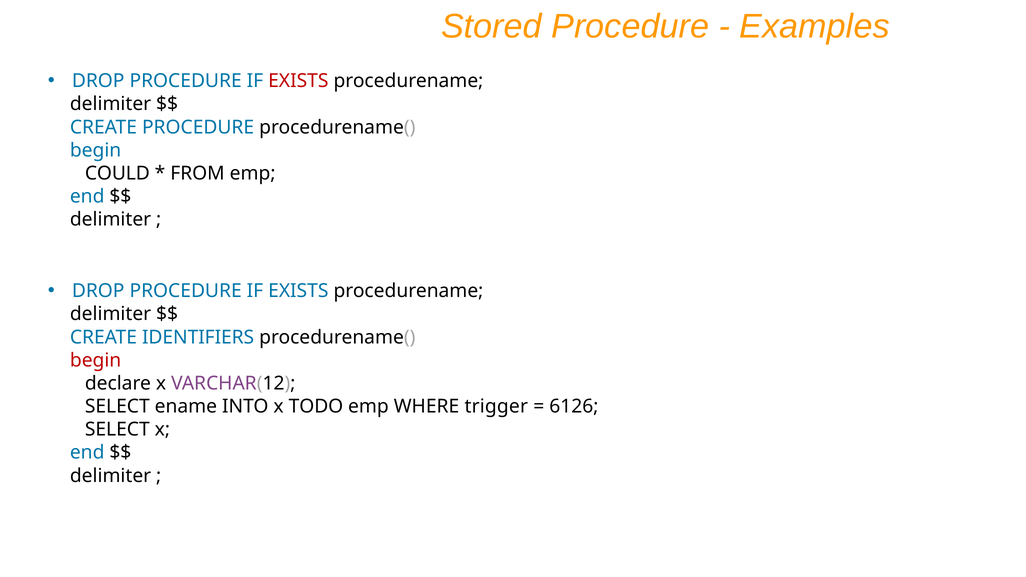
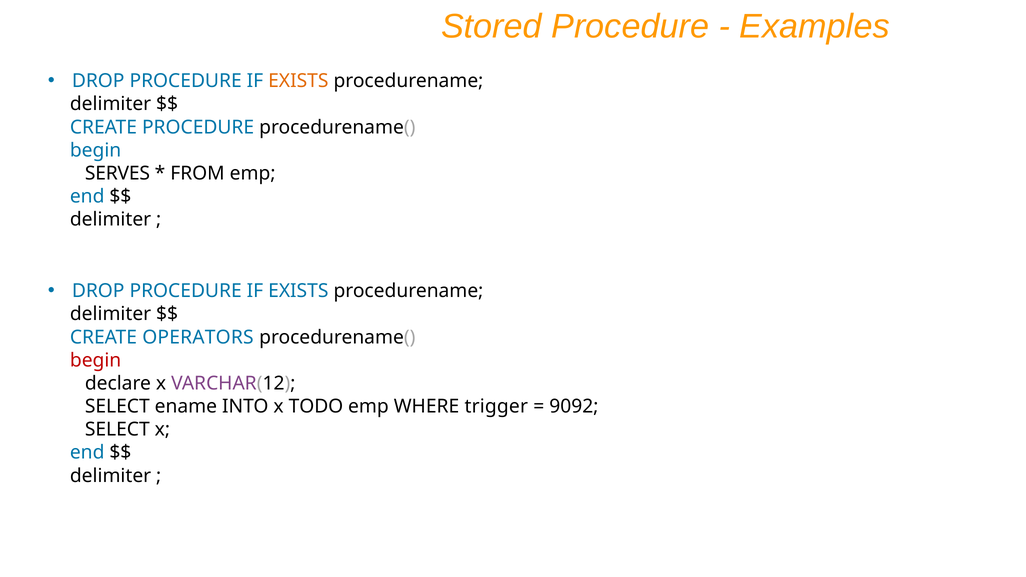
EXISTS at (298, 81) colour: red -> orange
COULD: COULD -> SERVES
IDENTIFIERS: IDENTIFIERS -> OPERATORS
6126: 6126 -> 9092
